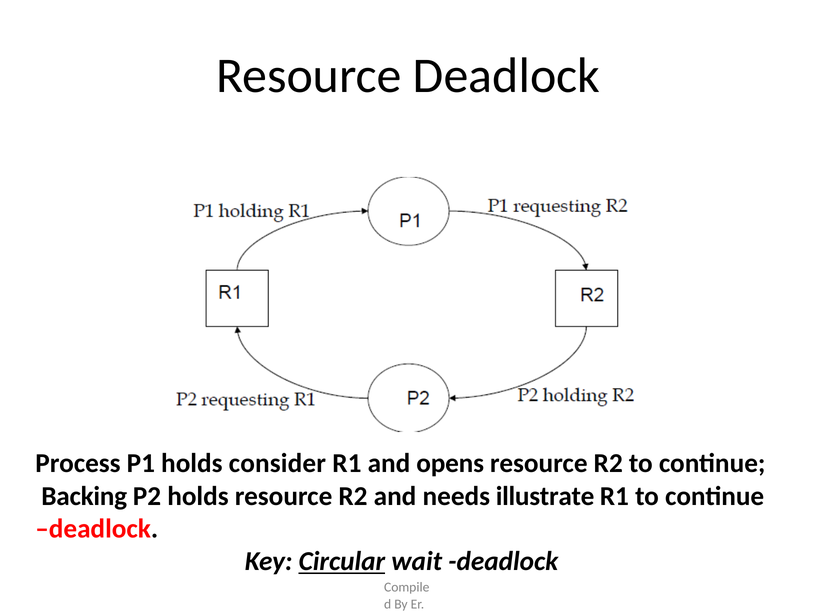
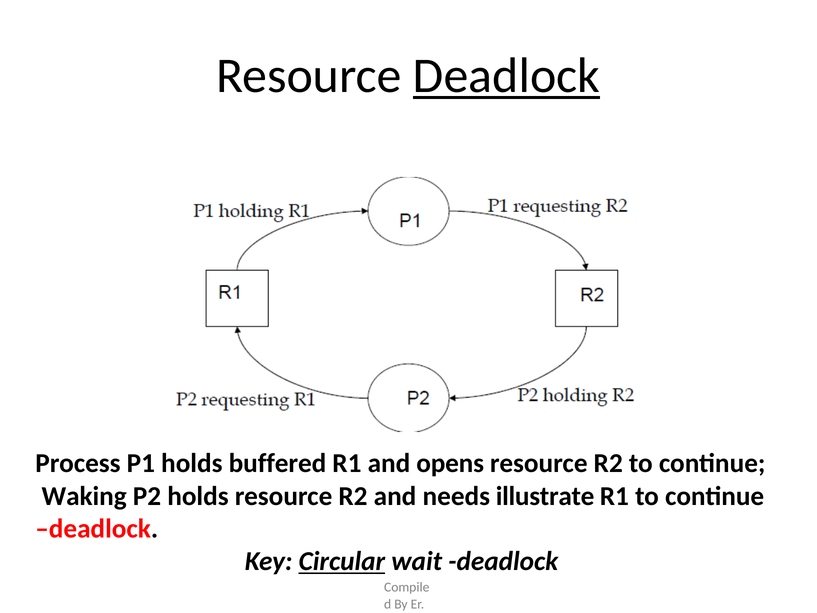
Deadlock at (507, 76) underline: none -> present
consider: consider -> buffered
Backing: Backing -> Waking
